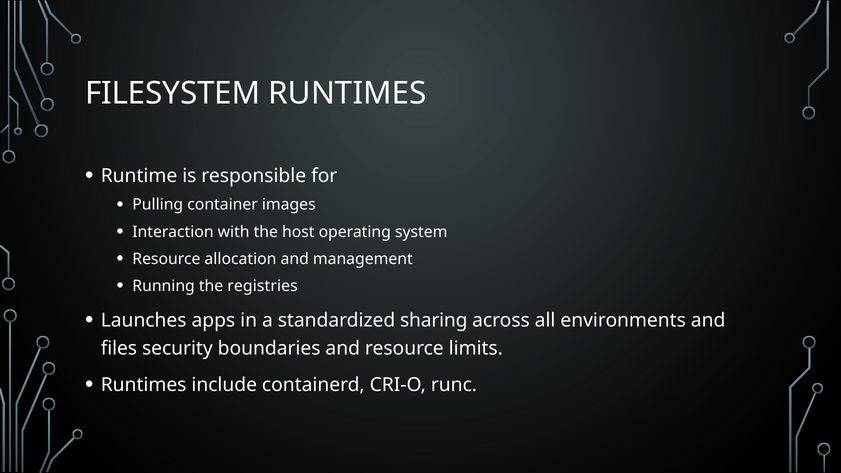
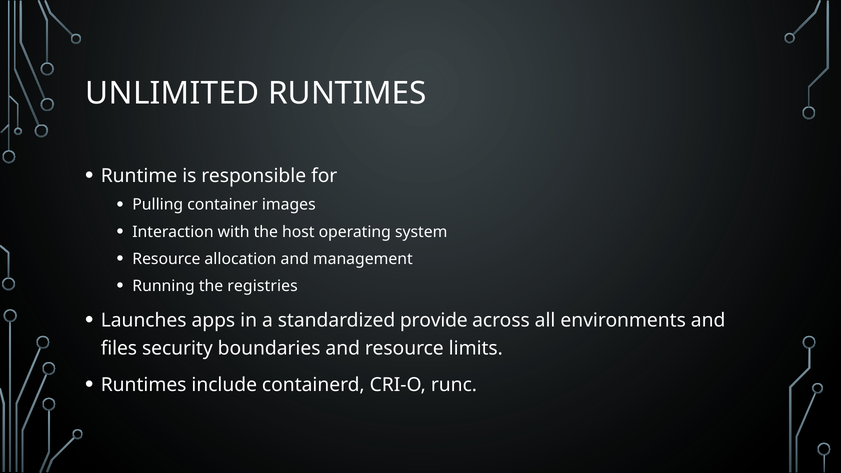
FILESYSTEM: FILESYSTEM -> UNLIMITED
sharing: sharing -> provide
